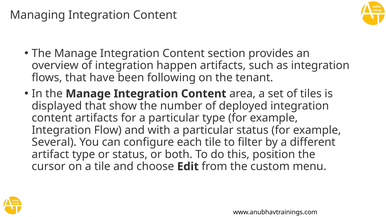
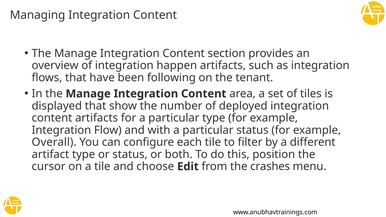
Several: Several -> Overall
custom: custom -> crashes
